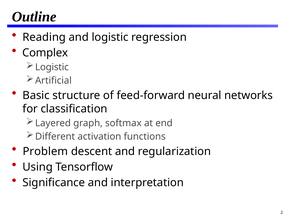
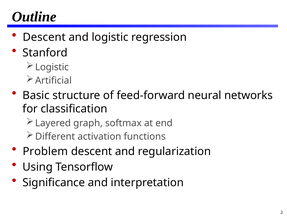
Reading at (44, 37): Reading -> Descent
Complex: Complex -> Stanford
